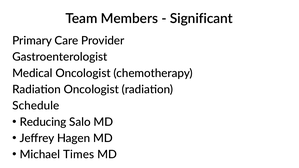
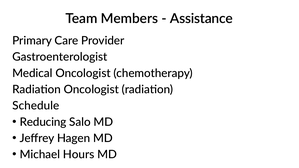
Significant: Significant -> Assistance
Times: Times -> Hours
